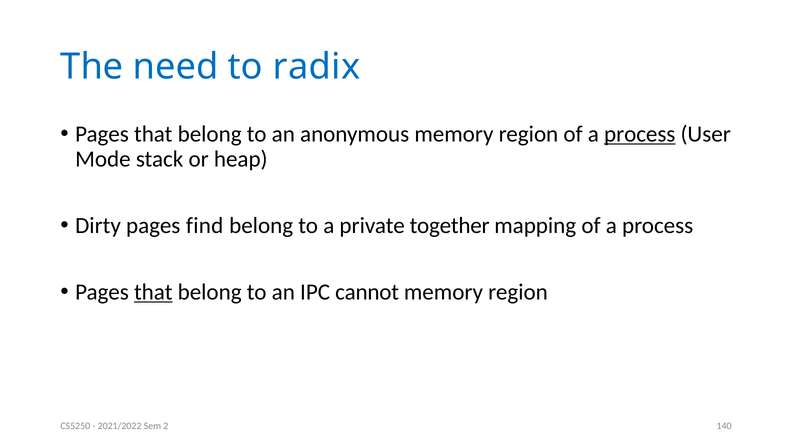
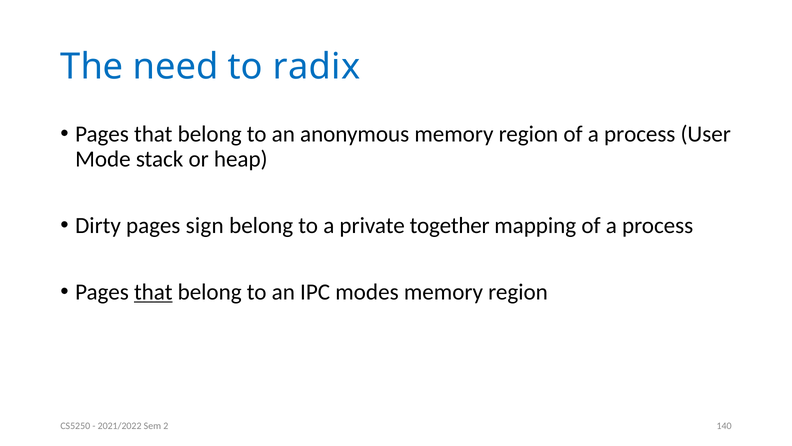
process at (640, 134) underline: present -> none
find: find -> sign
cannot: cannot -> modes
